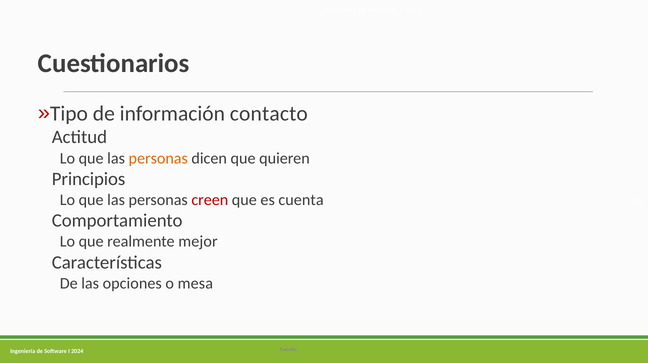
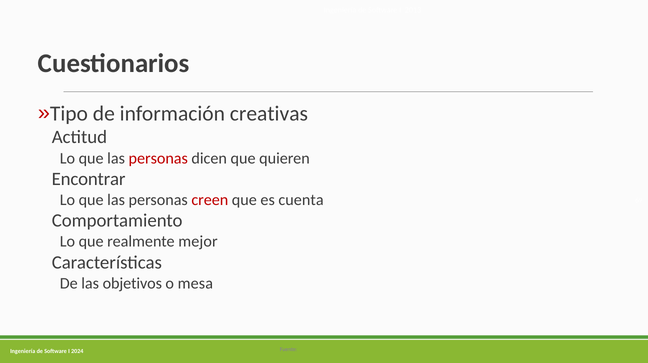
contacto: contacto -> creativas
personas at (158, 158) colour: orange -> red
Principios: Principios -> Encontrar
opciones: opciones -> objetivos
